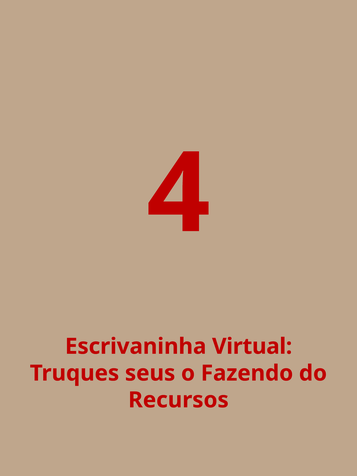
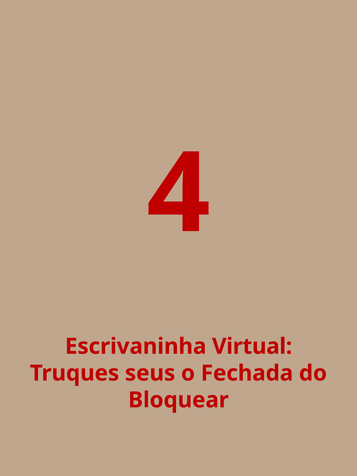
Fazendo: Fazendo -> Fechada
Recursos: Recursos -> Bloquear
